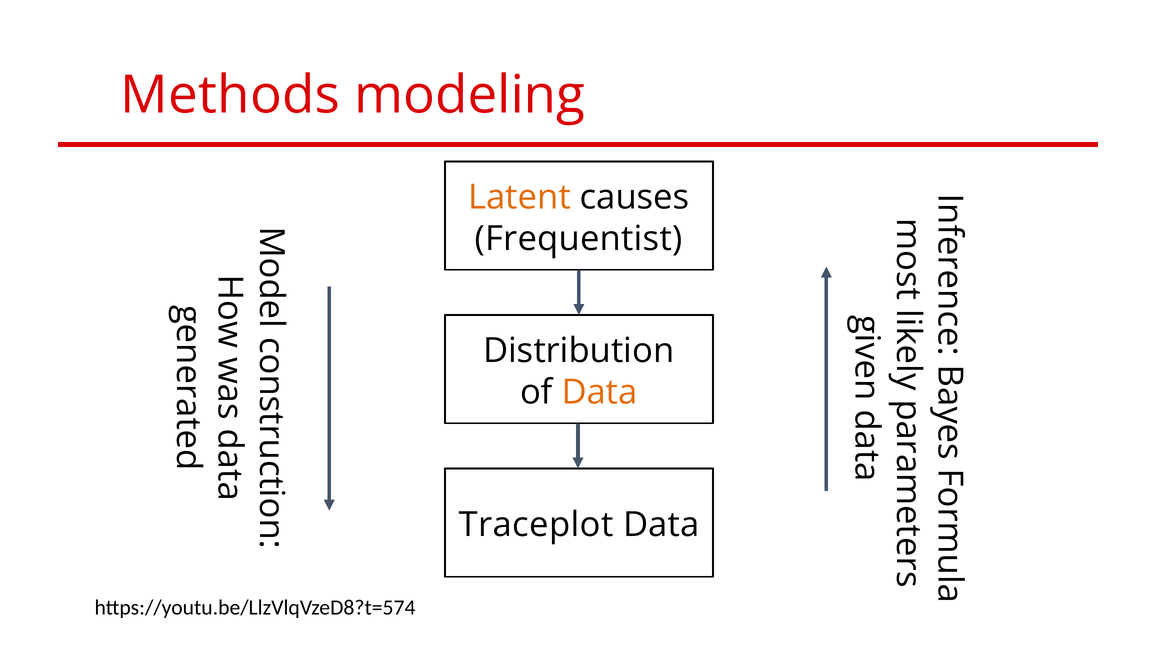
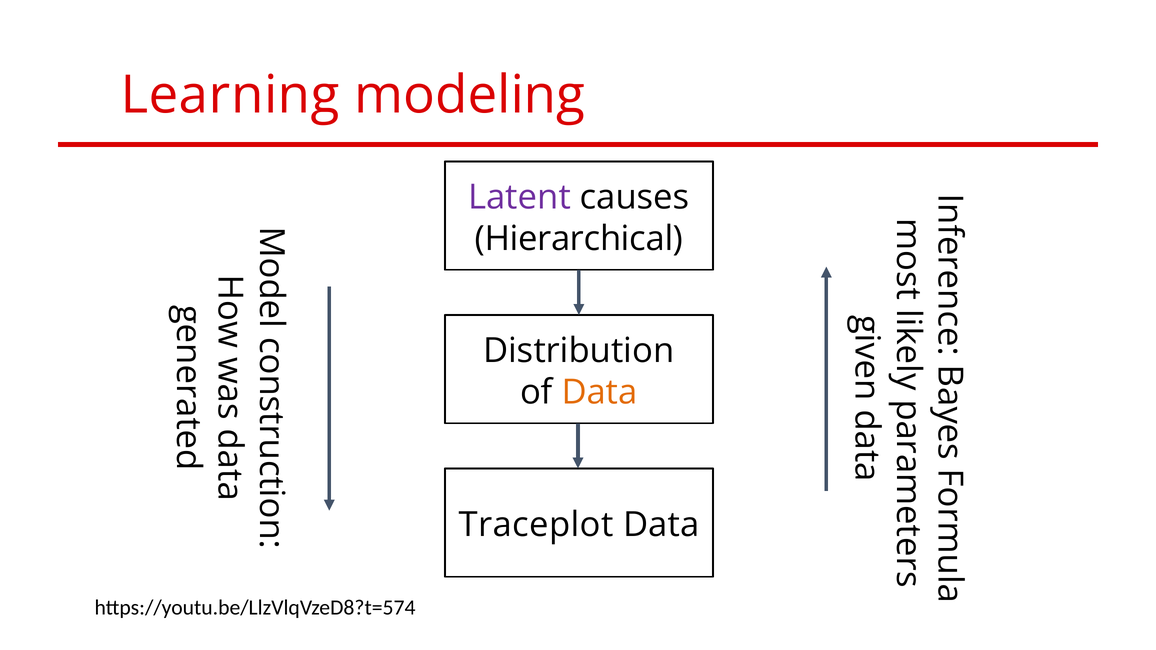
Methods: Methods -> Learning
Latent colour: orange -> purple
Frequentist: Frequentist -> Hierarchical
